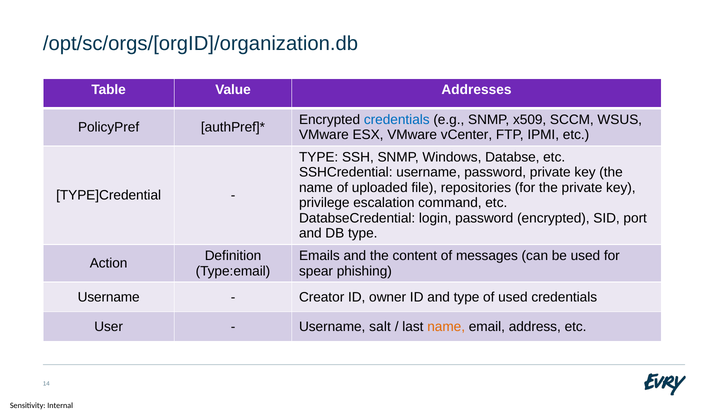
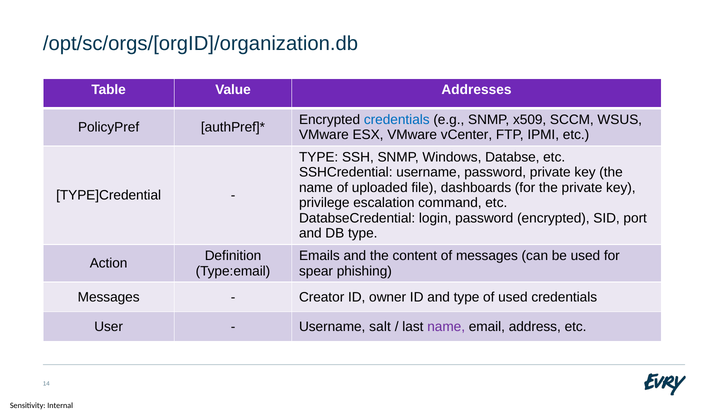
repositories: repositories -> dashboards
Username at (109, 297): Username -> Messages
name at (446, 326) colour: orange -> purple
